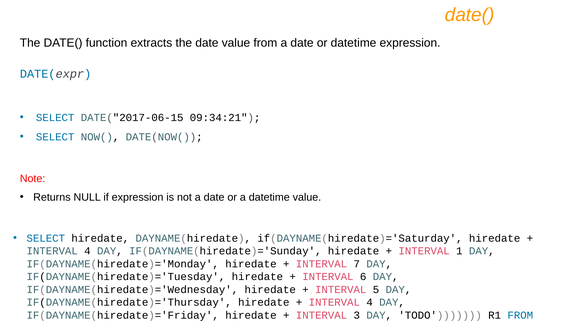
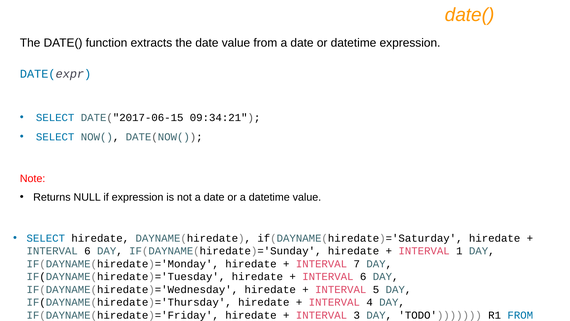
4 at (87, 251): 4 -> 6
